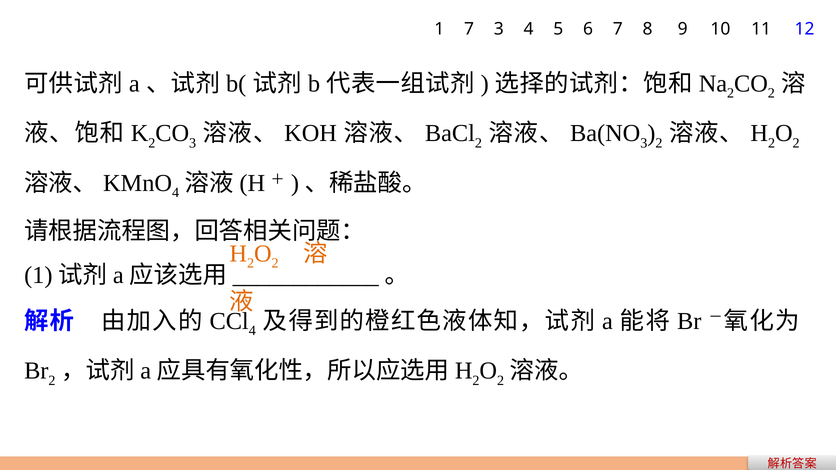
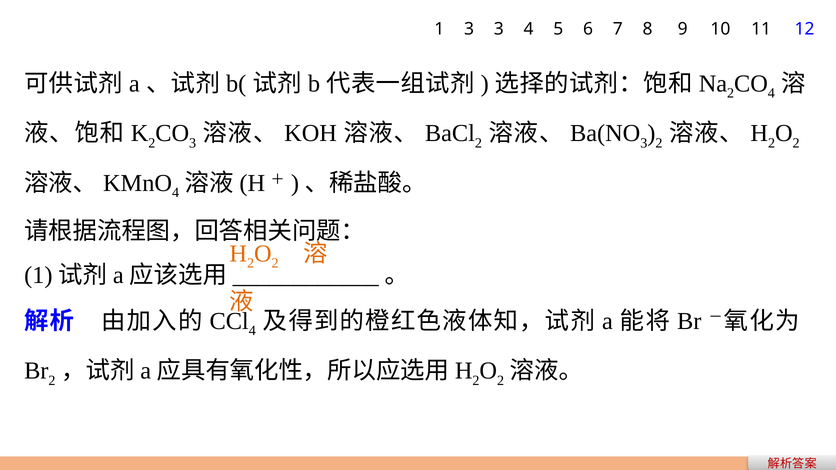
1 7: 7 -> 3
2 at (771, 93): 2 -> 4
